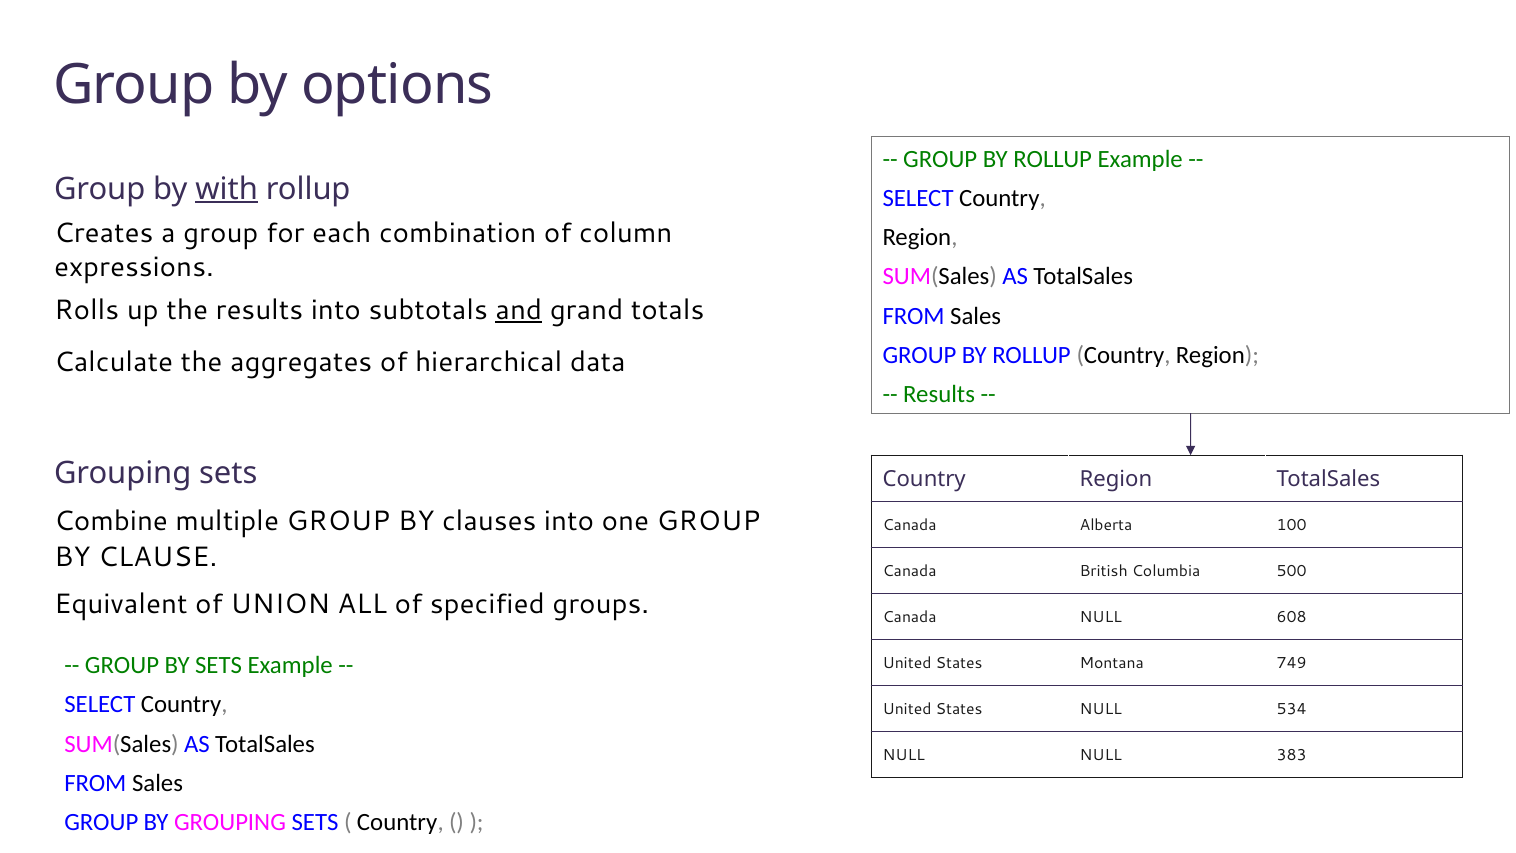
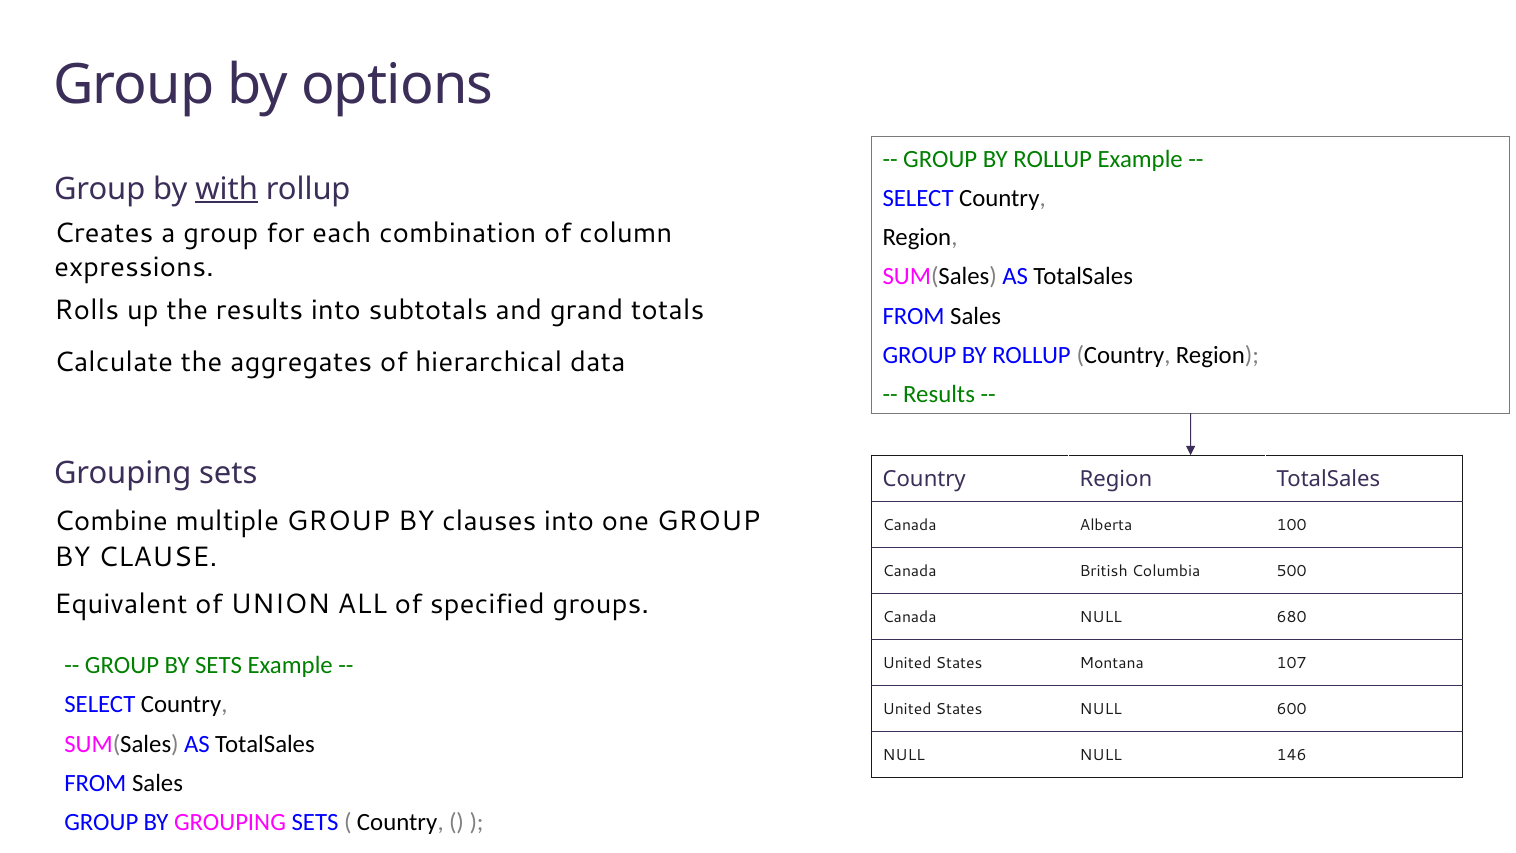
and underline: present -> none
608: 608 -> 680
749: 749 -> 107
534: 534 -> 600
383: 383 -> 146
